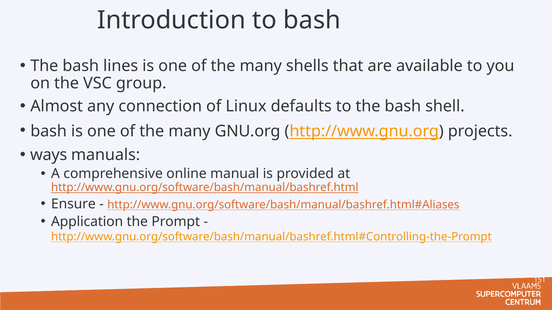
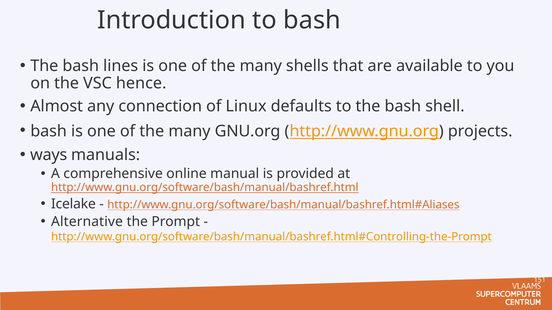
group: group -> hence
Ensure: Ensure -> Icelake
Application: Application -> Alternative
